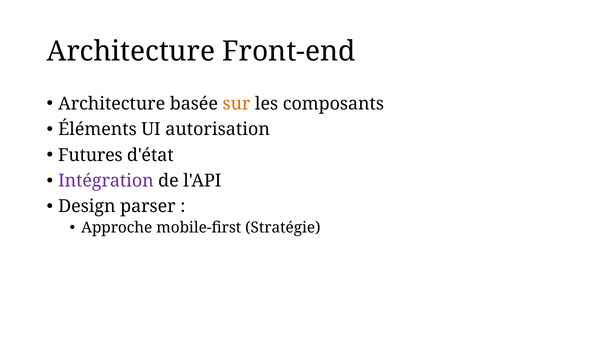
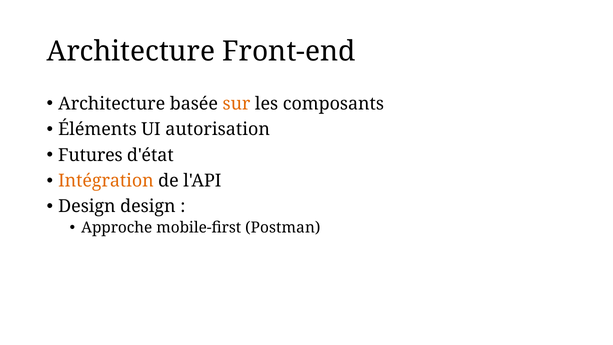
Intégration colour: purple -> orange
Design parser: parser -> design
Stratégie: Stratégie -> Postman
